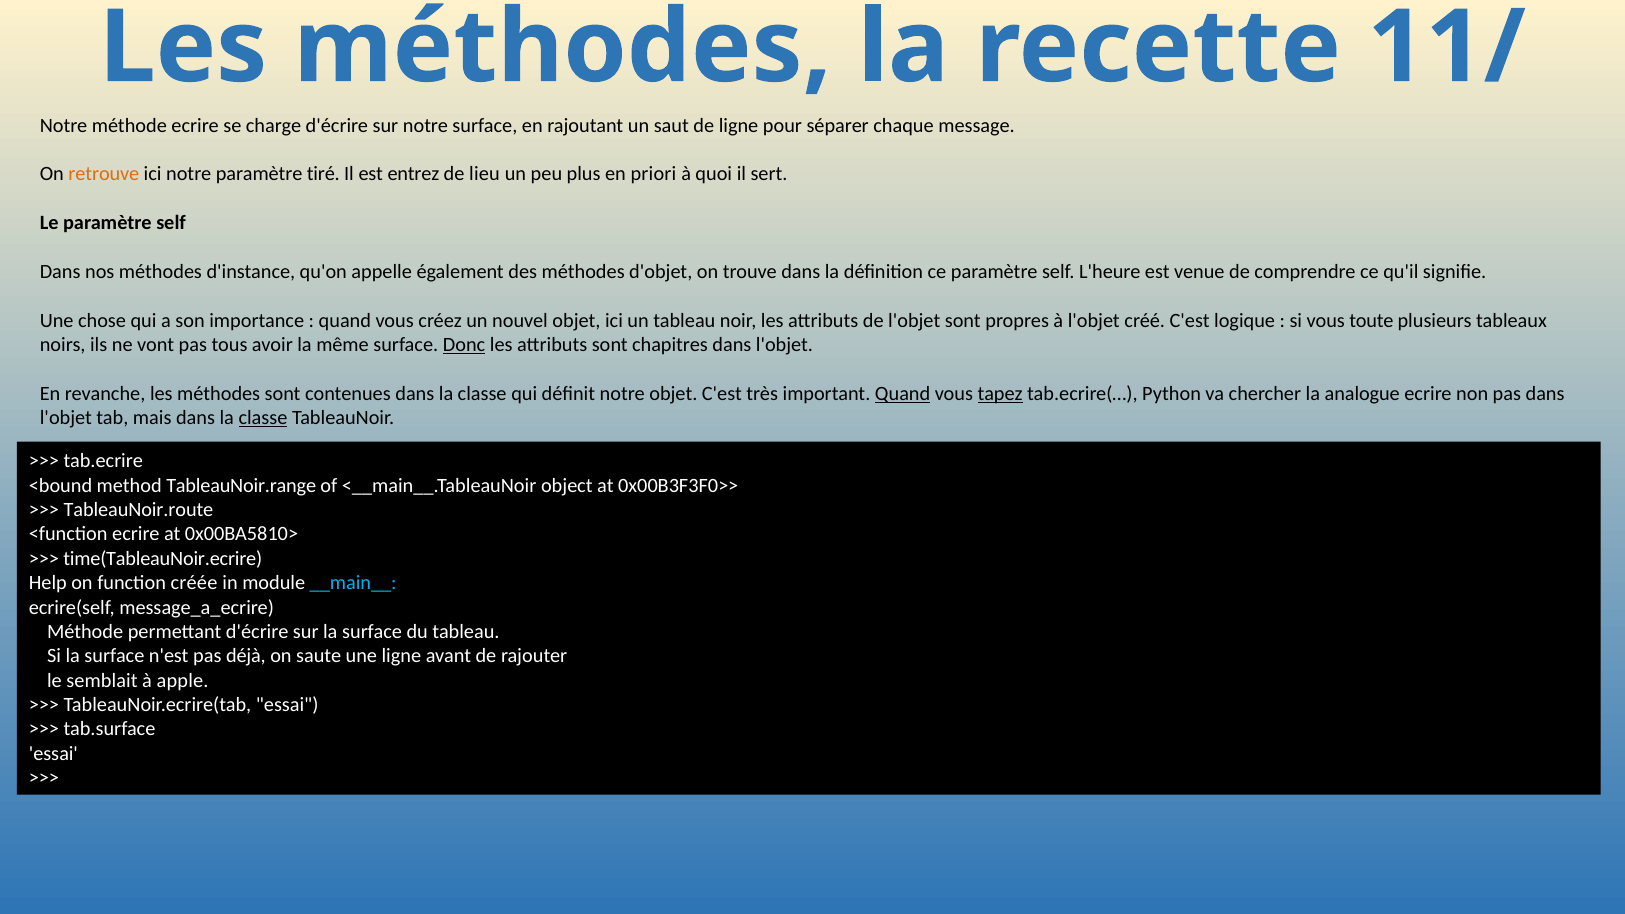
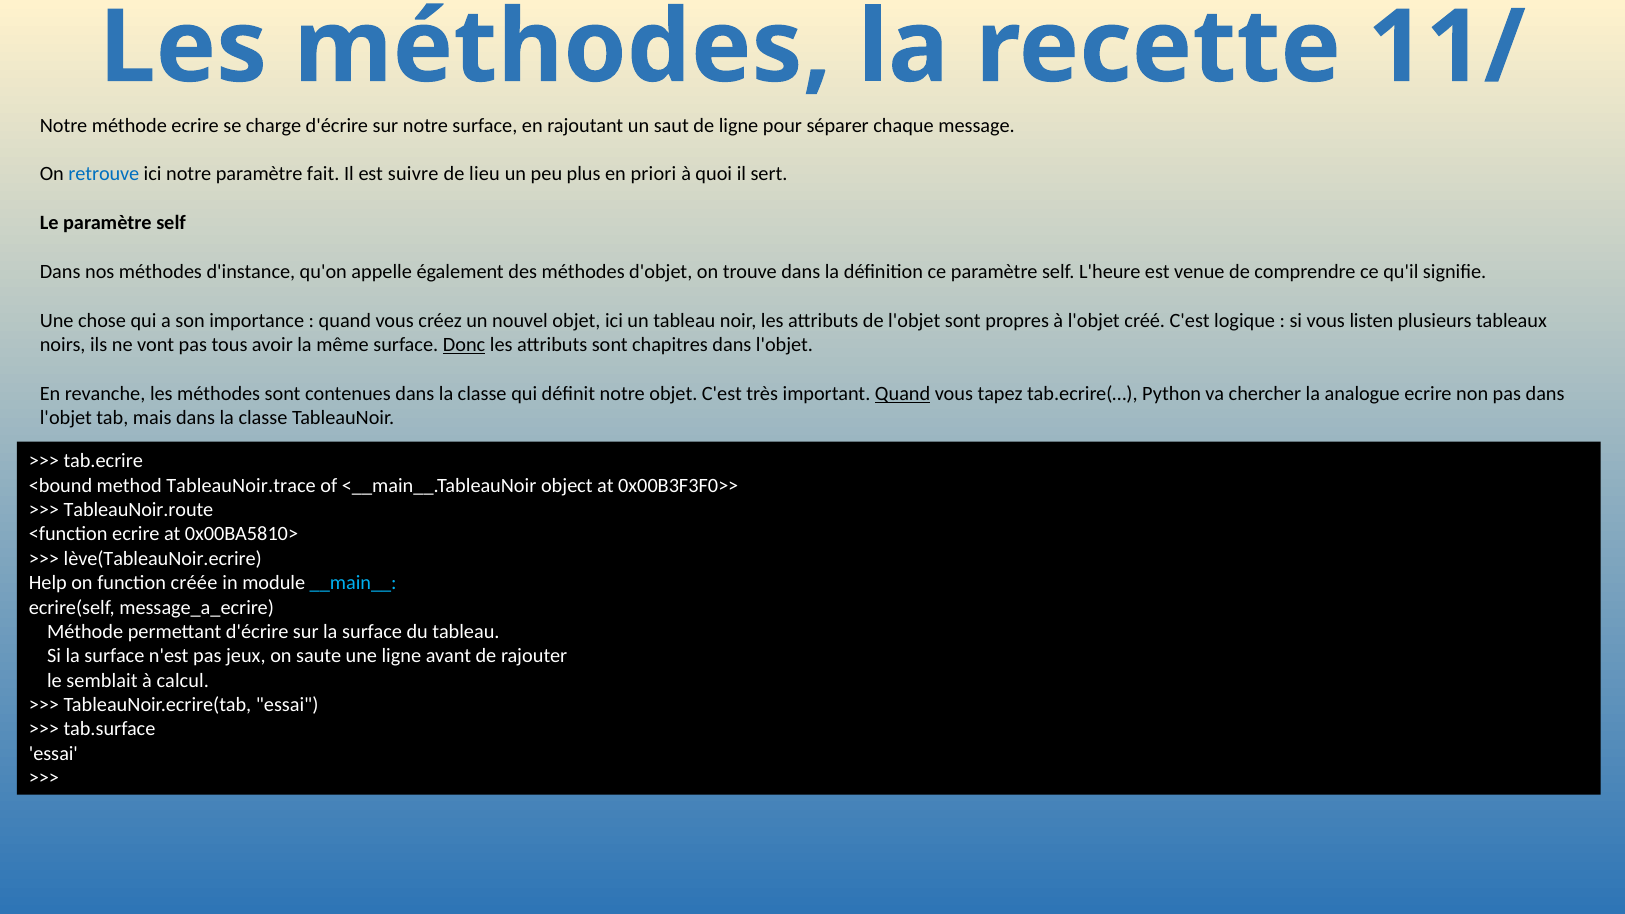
retrouve colour: orange -> blue
tiré: tiré -> fait
entrez: entrez -> suivre
toute: toute -> listen
tapez underline: present -> none
classe at (263, 418) underline: present -> none
TableauNoir.range: TableauNoir.range -> TableauNoir.trace
time(TableauNoir.ecrire: time(TableauNoir.ecrire -> lève(TableauNoir.ecrire
déjà: déjà -> jeux
apple: apple -> calcul
